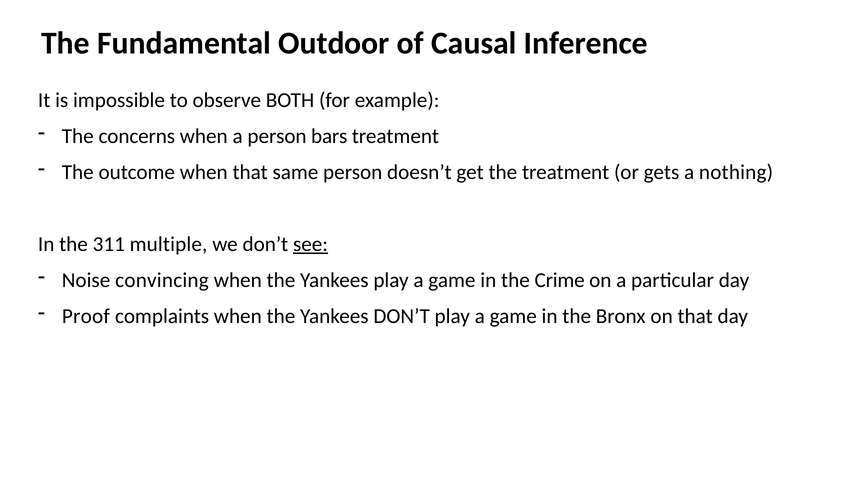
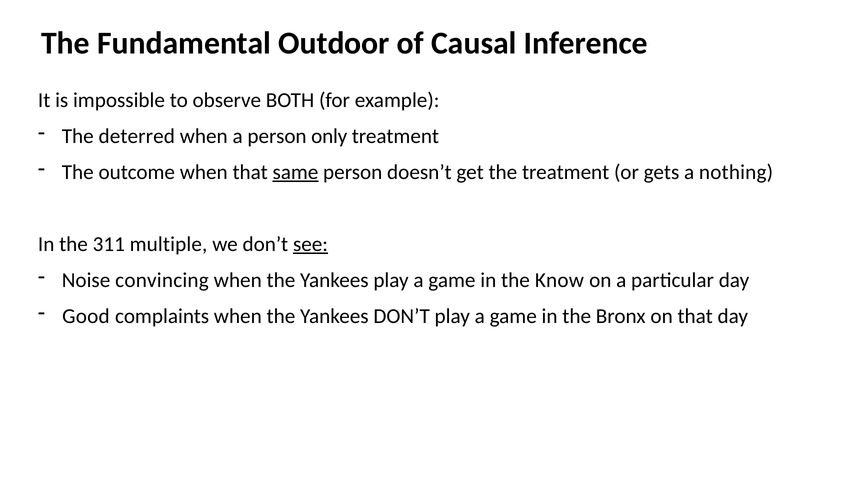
concerns: concerns -> deterred
bars: bars -> only
same underline: none -> present
Crime: Crime -> Know
Proof: Proof -> Good
